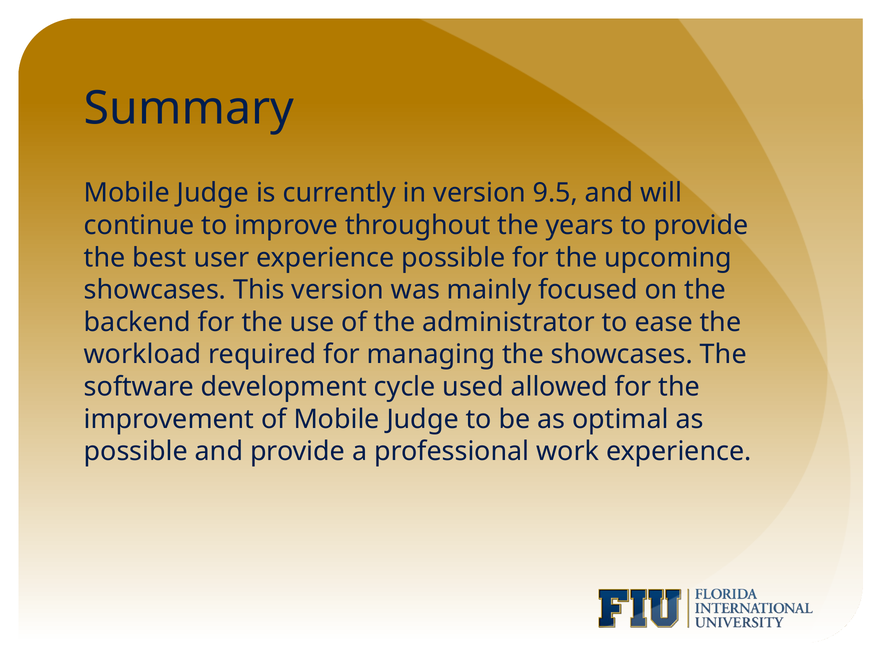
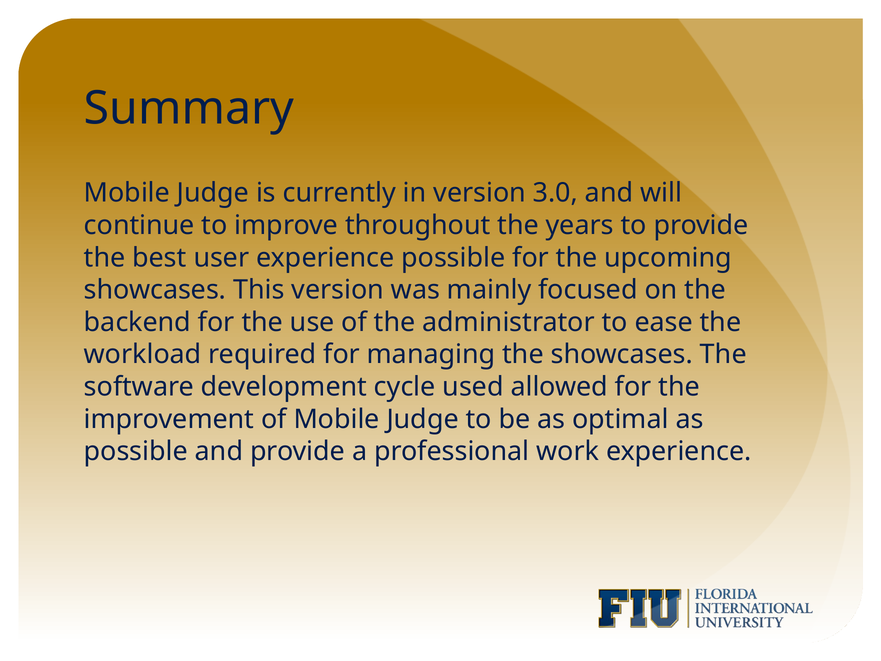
9.5: 9.5 -> 3.0
